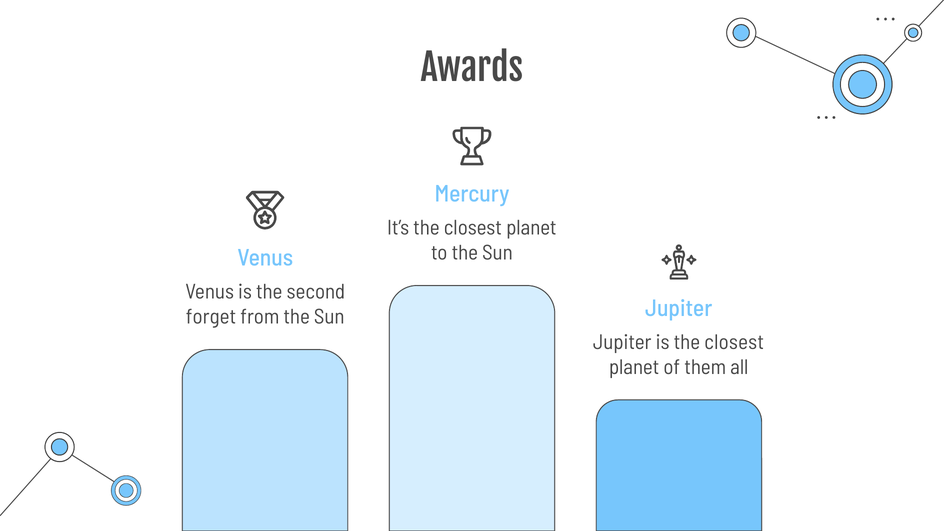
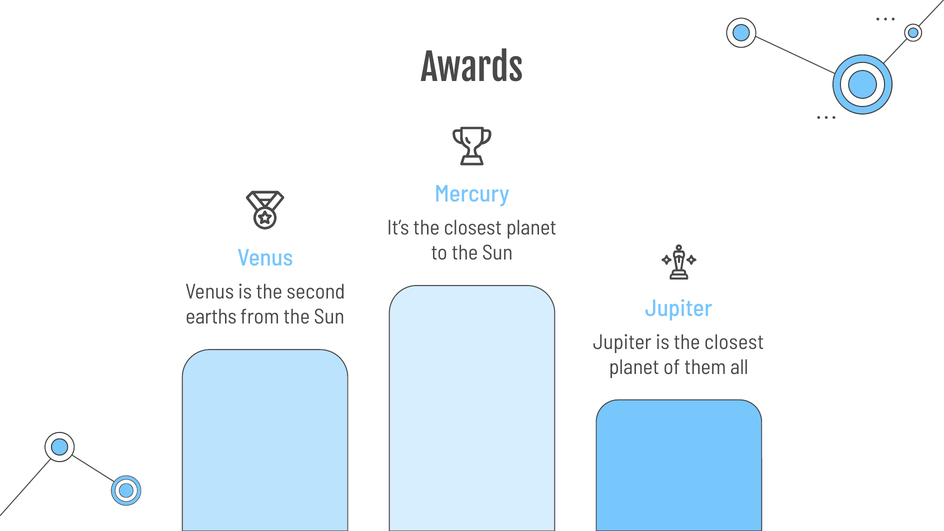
forget: forget -> earths
